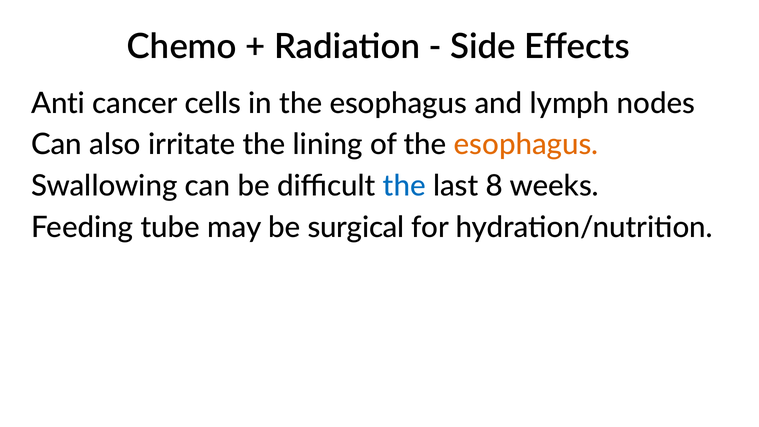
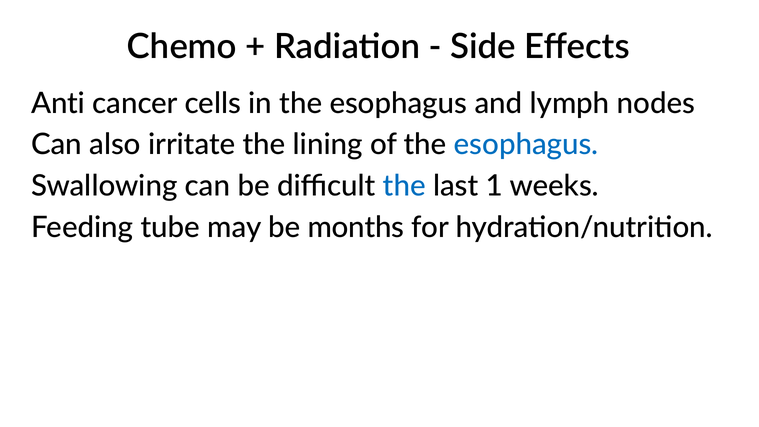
esophagus at (526, 145) colour: orange -> blue
8: 8 -> 1
surgical: surgical -> months
